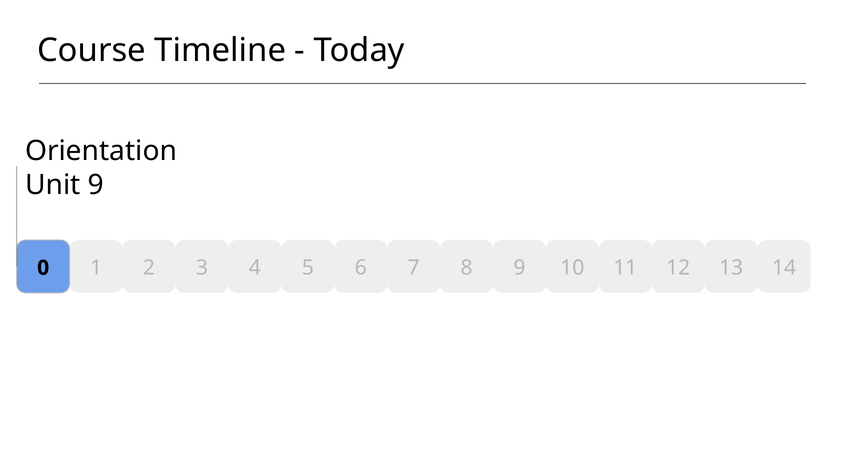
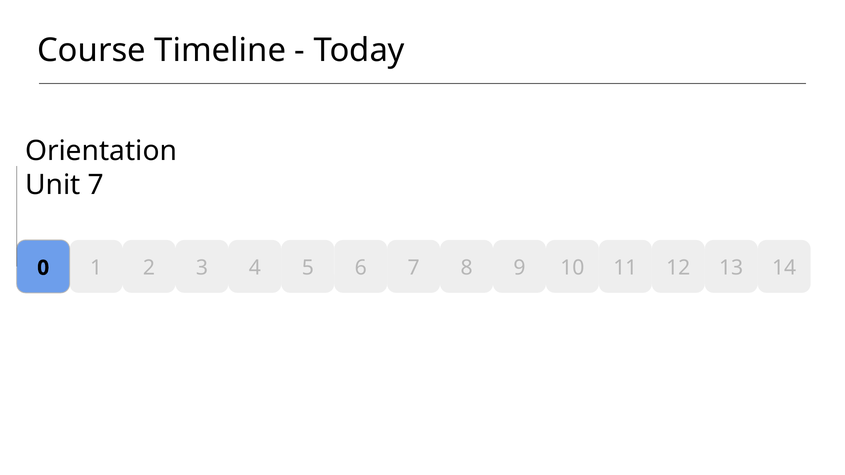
Unit 9: 9 -> 7
